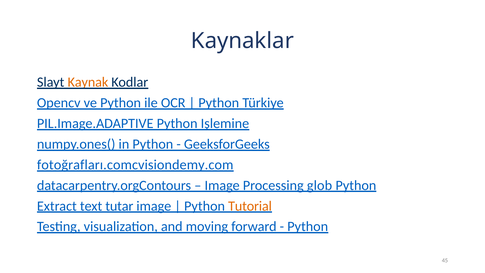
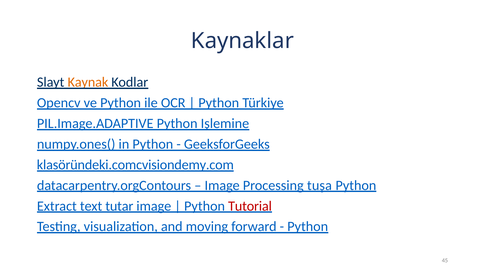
fotoğrafları.comcvisiondemy.com: fotoğrafları.comcvisiondemy.com -> klasöründeki.comcvisiondemy.com
glob: glob -> tuşa
Tutorial colour: orange -> red
